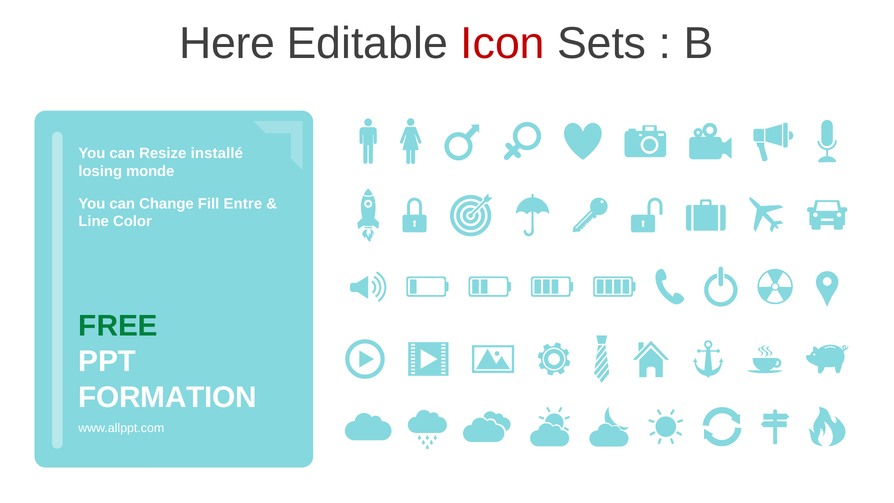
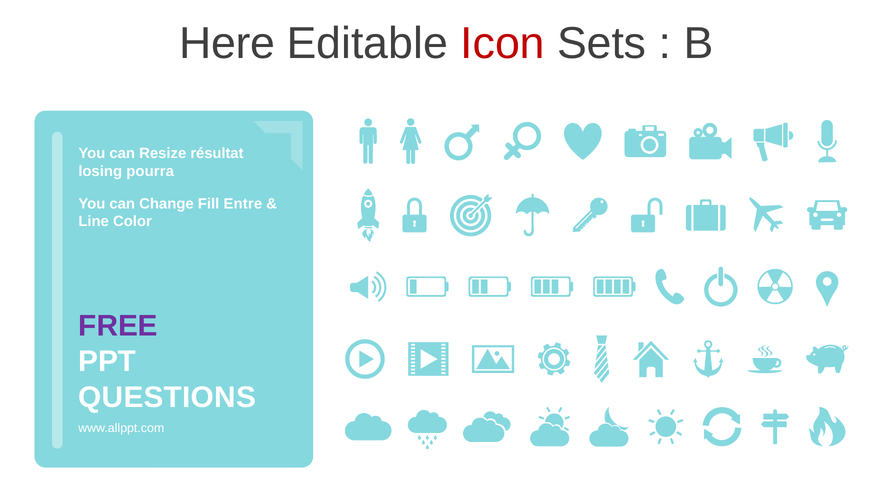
installé: installé -> résultat
monde: monde -> pourra
FREE colour: green -> purple
FORMATION: FORMATION -> QUESTIONS
